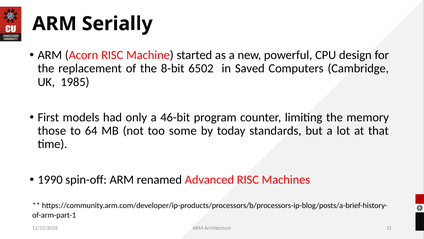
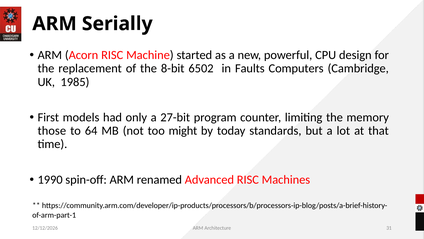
Saved: Saved -> Faults
46-bit: 46-bit -> 27-bit
some: some -> might
